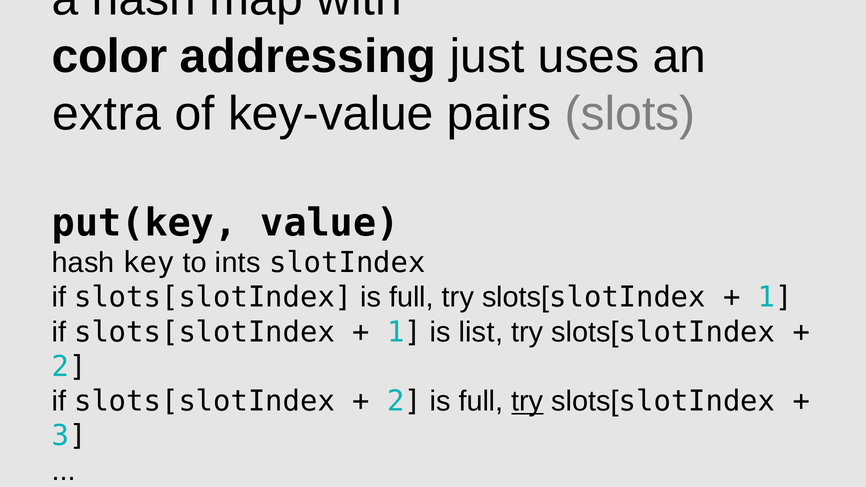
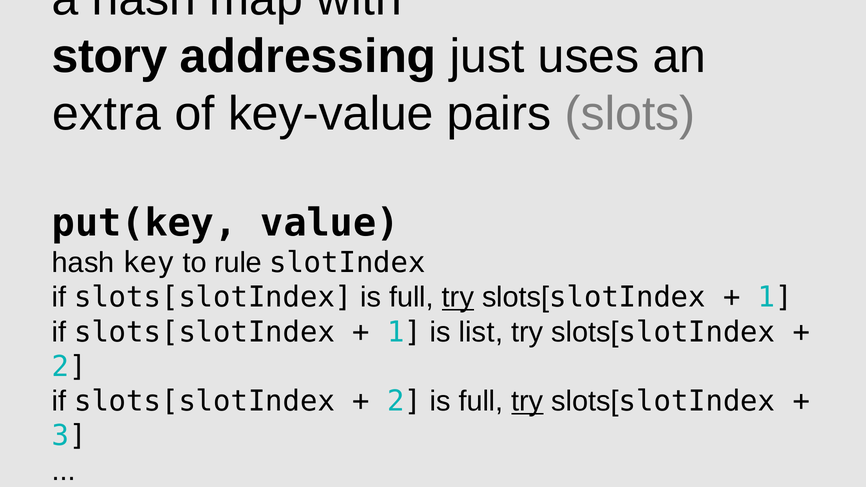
color: color -> story
ints: ints -> rule
try at (458, 297) underline: none -> present
